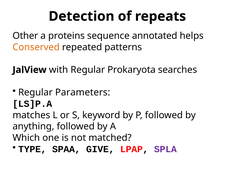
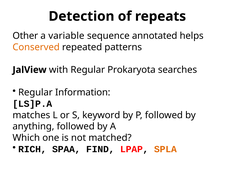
proteins: proteins -> variable
Parameters: Parameters -> Information
TYPE: TYPE -> RICH
GIVE: GIVE -> FIND
SPLA colour: purple -> orange
